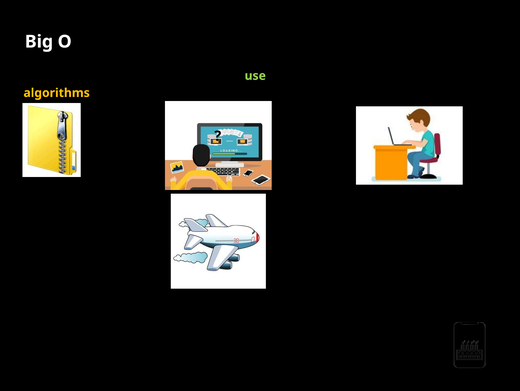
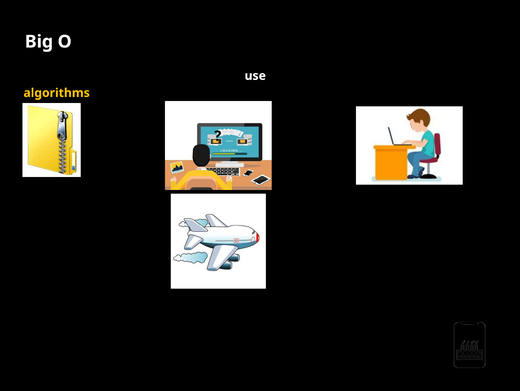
use colour: light green -> white
